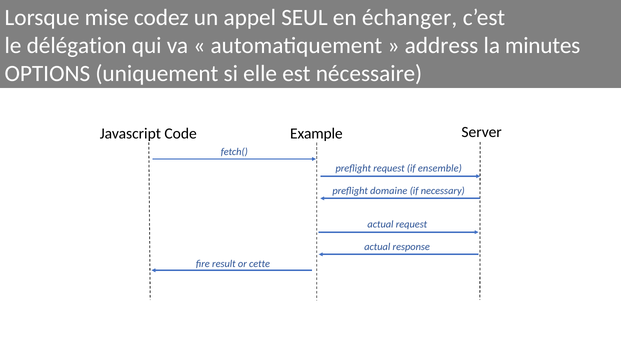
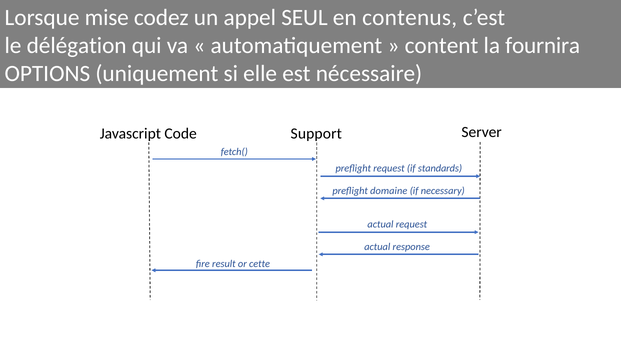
échanger: échanger -> contenus
address: address -> content
minutes: minutes -> fournira
Example: Example -> Support
ensemble: ensemble -> standards
